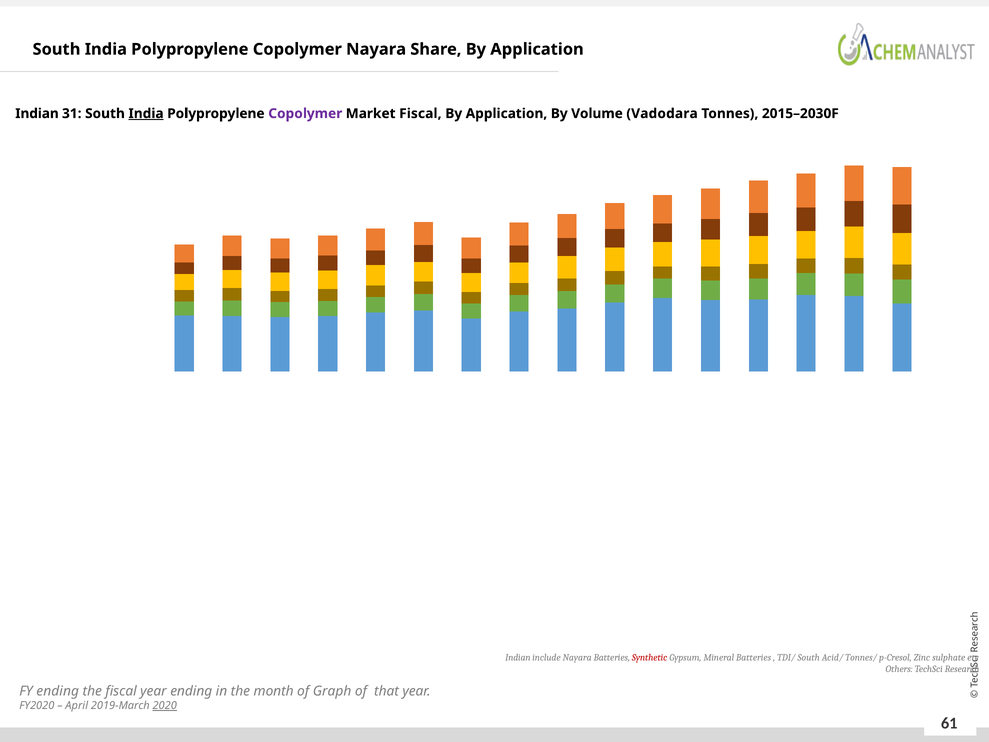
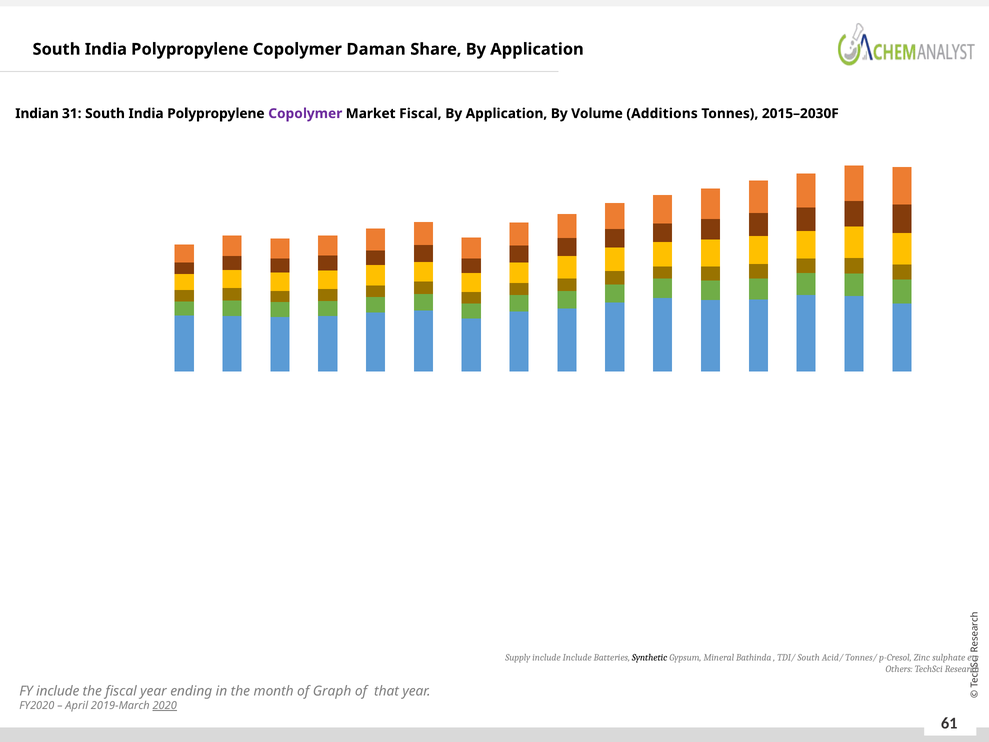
Copolymer Nayara: Nayara -> Daman
India at (146, 114) underline: present -> none
Vadodara: Vadodara -> Additions
Indian at (518, 657): Indian -> Supply
include Nayara: Nayara -> Include
Synthetic colour: red -> black
Mineral Batteries: Batteries -> Bathinda
FY ending: ending -> include
